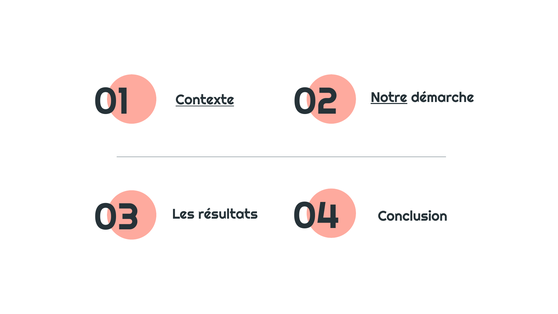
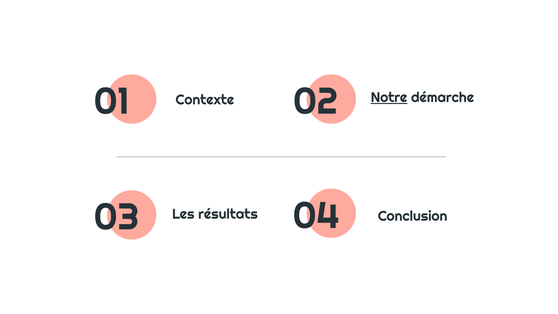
Contexte underline: present -> none
